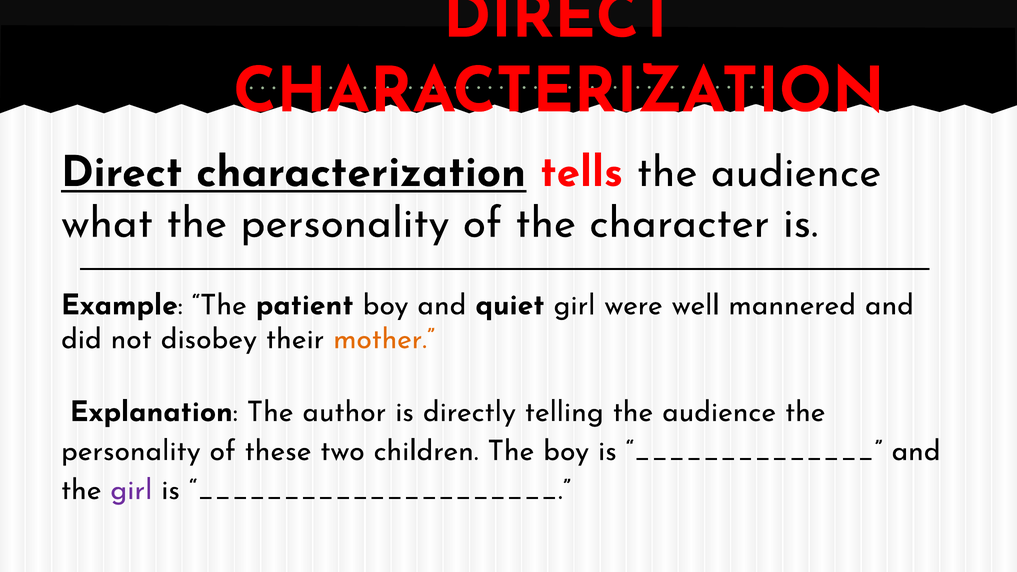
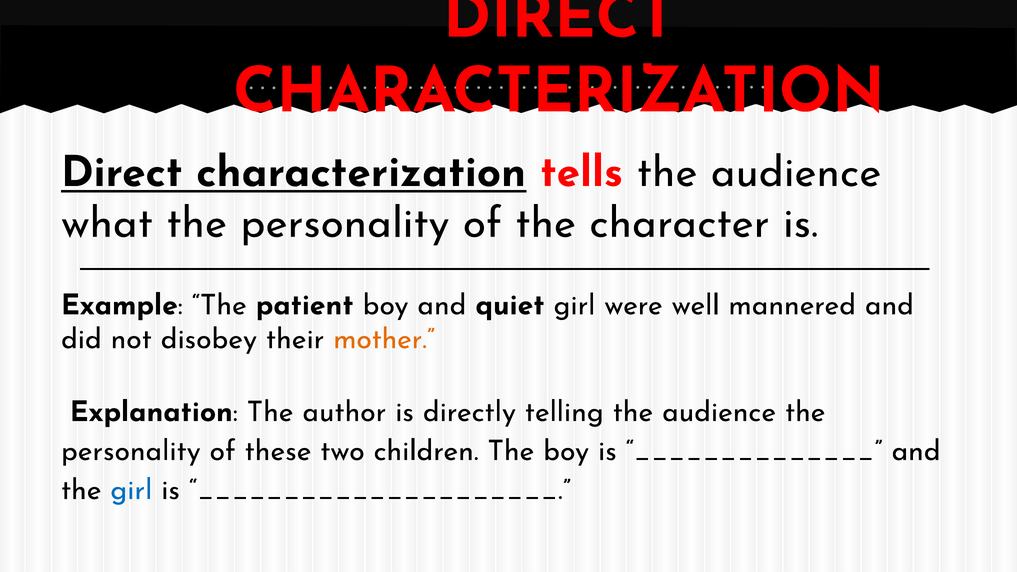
girl at (131, 490) colour: purple -> blue
